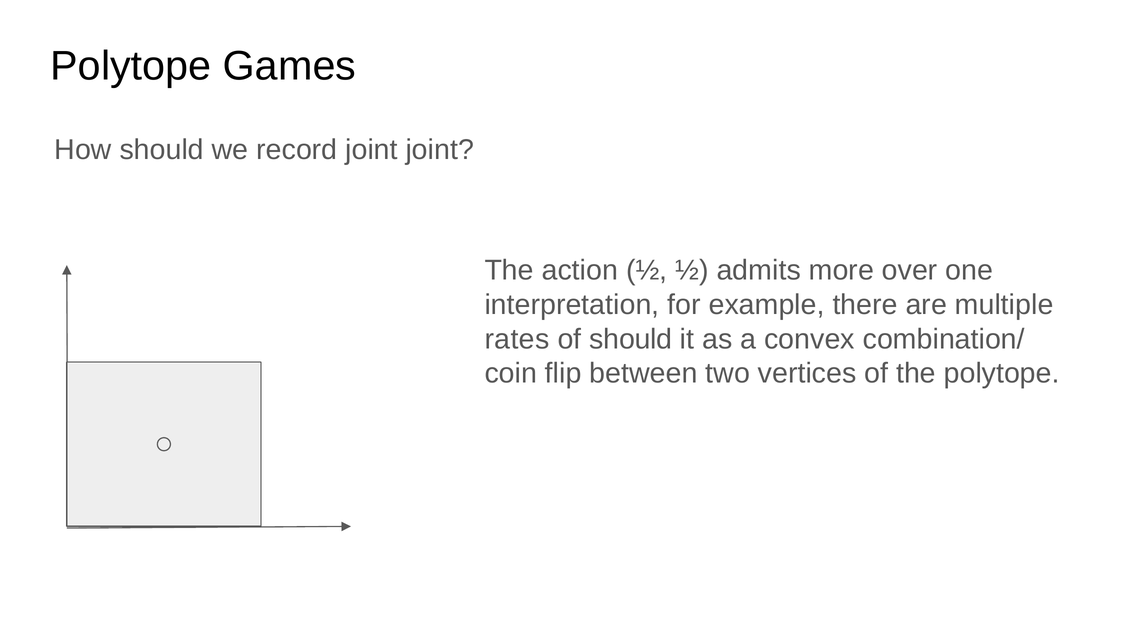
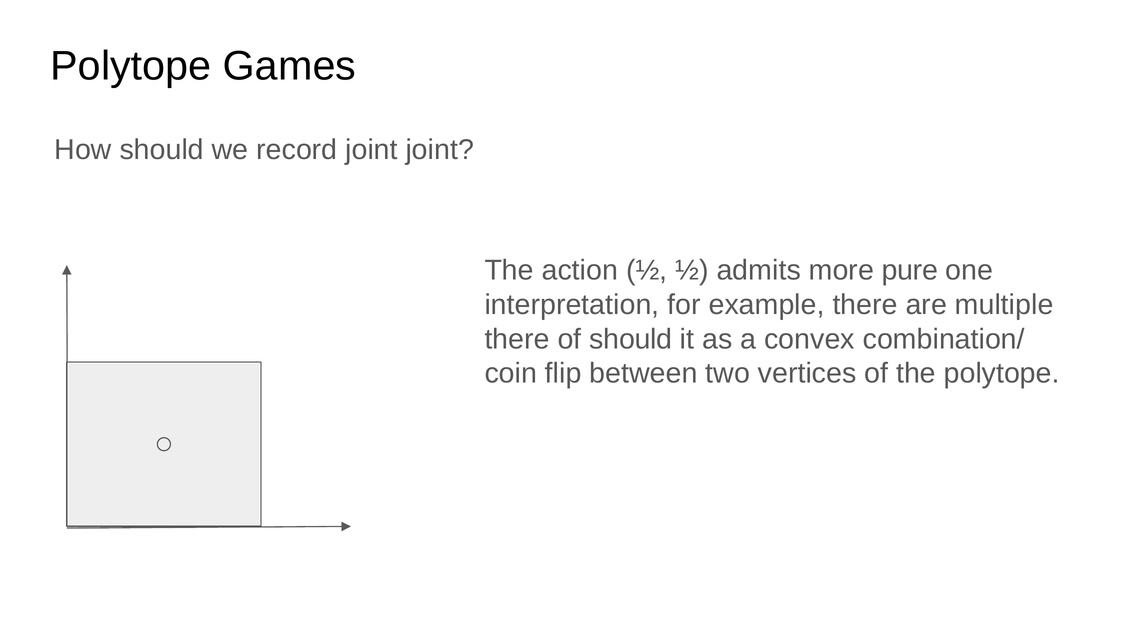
over: over -> pure
rates at (517, 339): rates -> there
